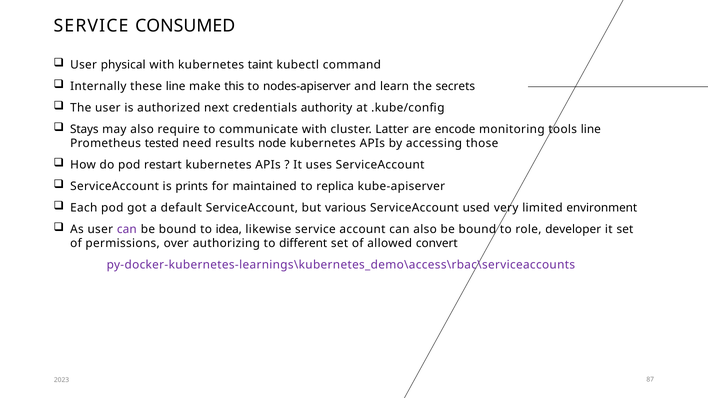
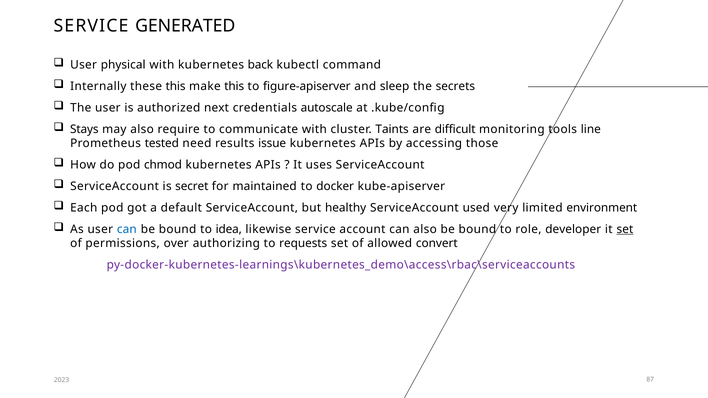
CONSUMED: CONSUMED -> GENERATED
taint: taint -> back
these line: line -> this
nodes-apiserver: nodes-apiserver -> figure-apiserver
learn: learn -> sleep
authority: authority -> autoscale
Latter: Latter -> Taints
encode: encode -> difficult
node: node -> issue
restart: restart -> chmod
prints: prints -> secret
replica: replica -> docker
various: various -> healthy
can at (127, 229) colour: purple -> blue
set at (625, 229) underline: none -> present
different: different -> requests
